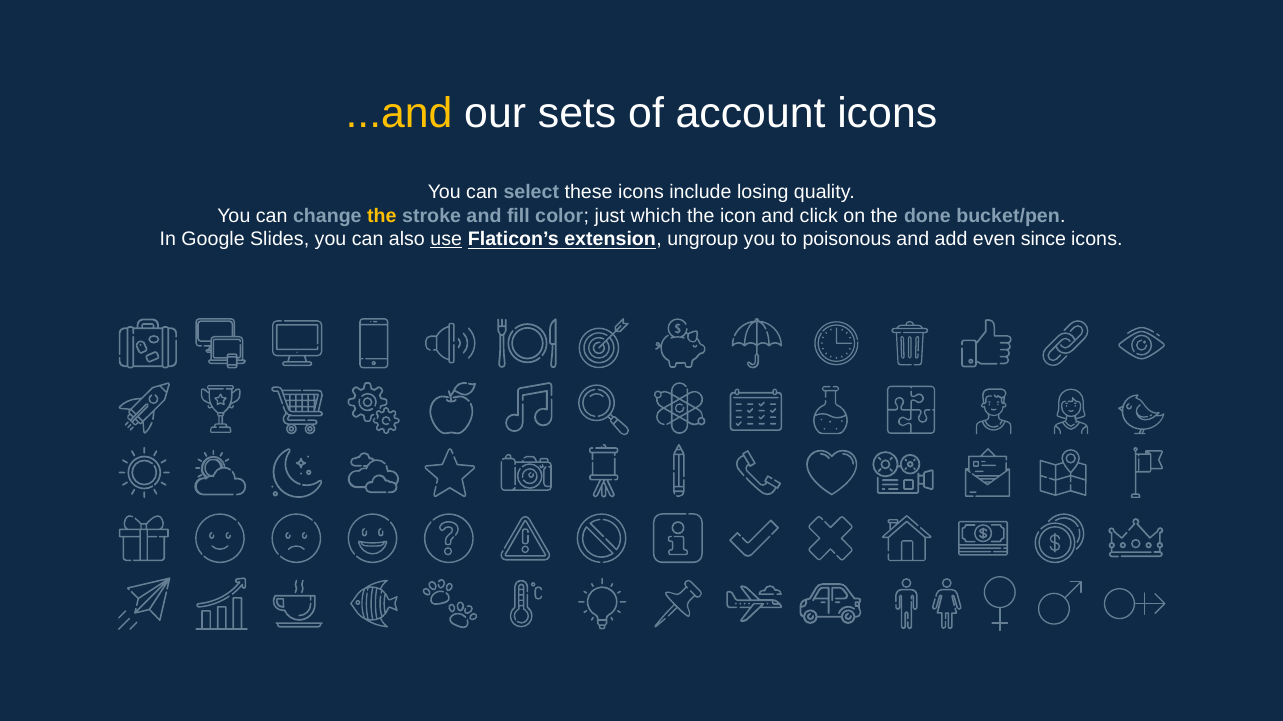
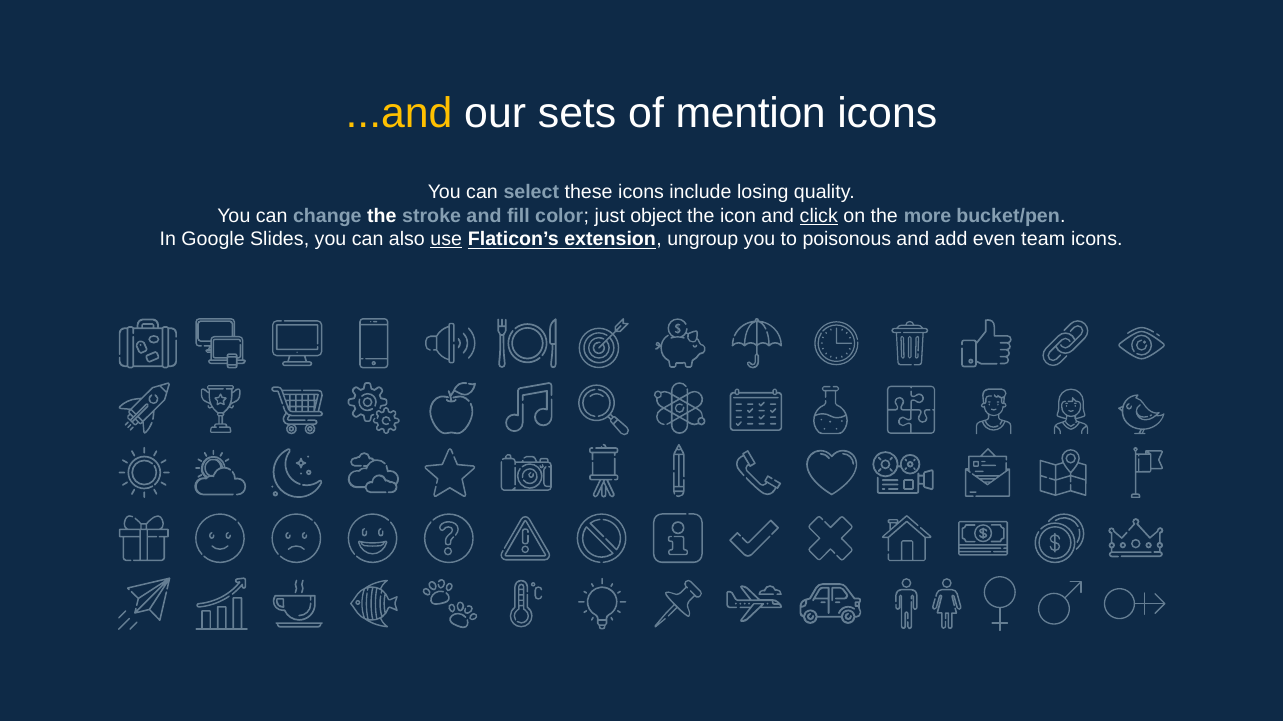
account: account -> mention
the at (382, 216) colour: yellow -> white
which: which -> object
click underline: none -> present
done: done -> more
since: since -> team
